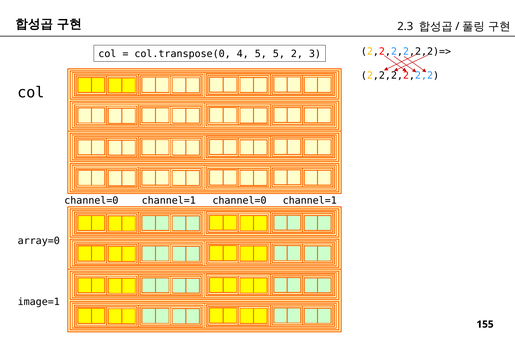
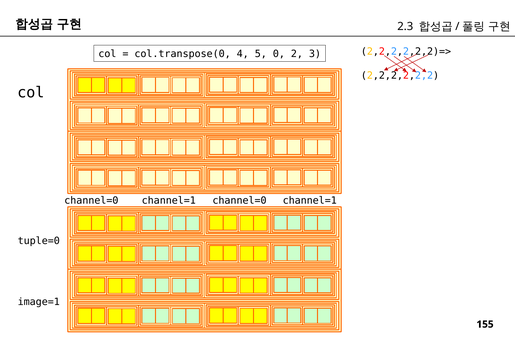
5 5: 5 -> 0
array=0: array=0 -> tuple=0
